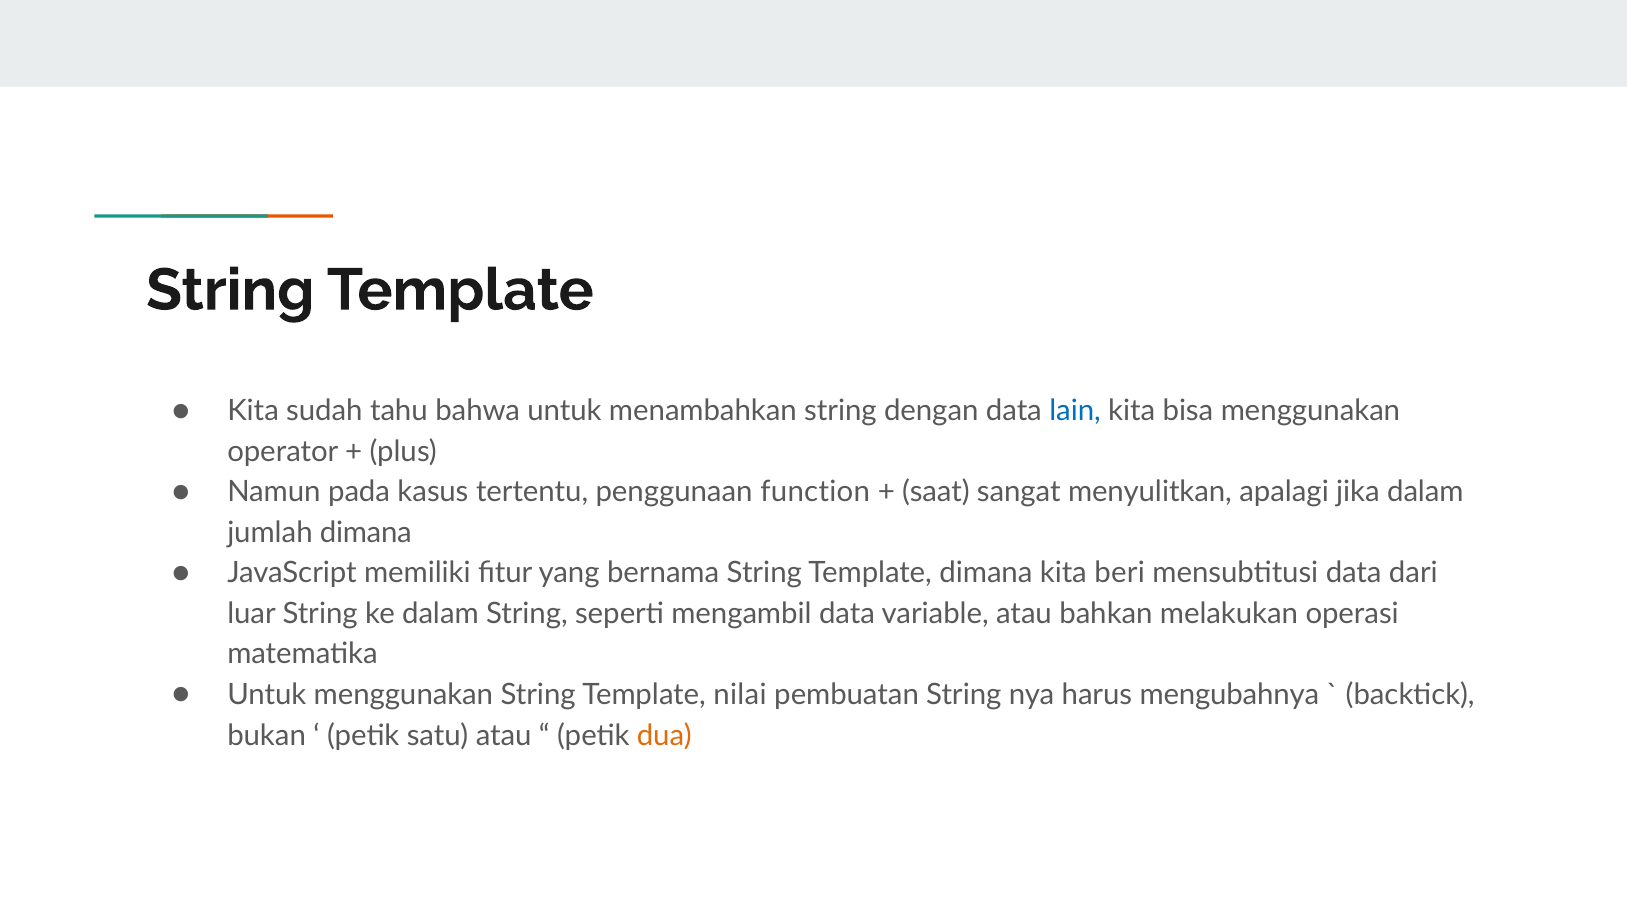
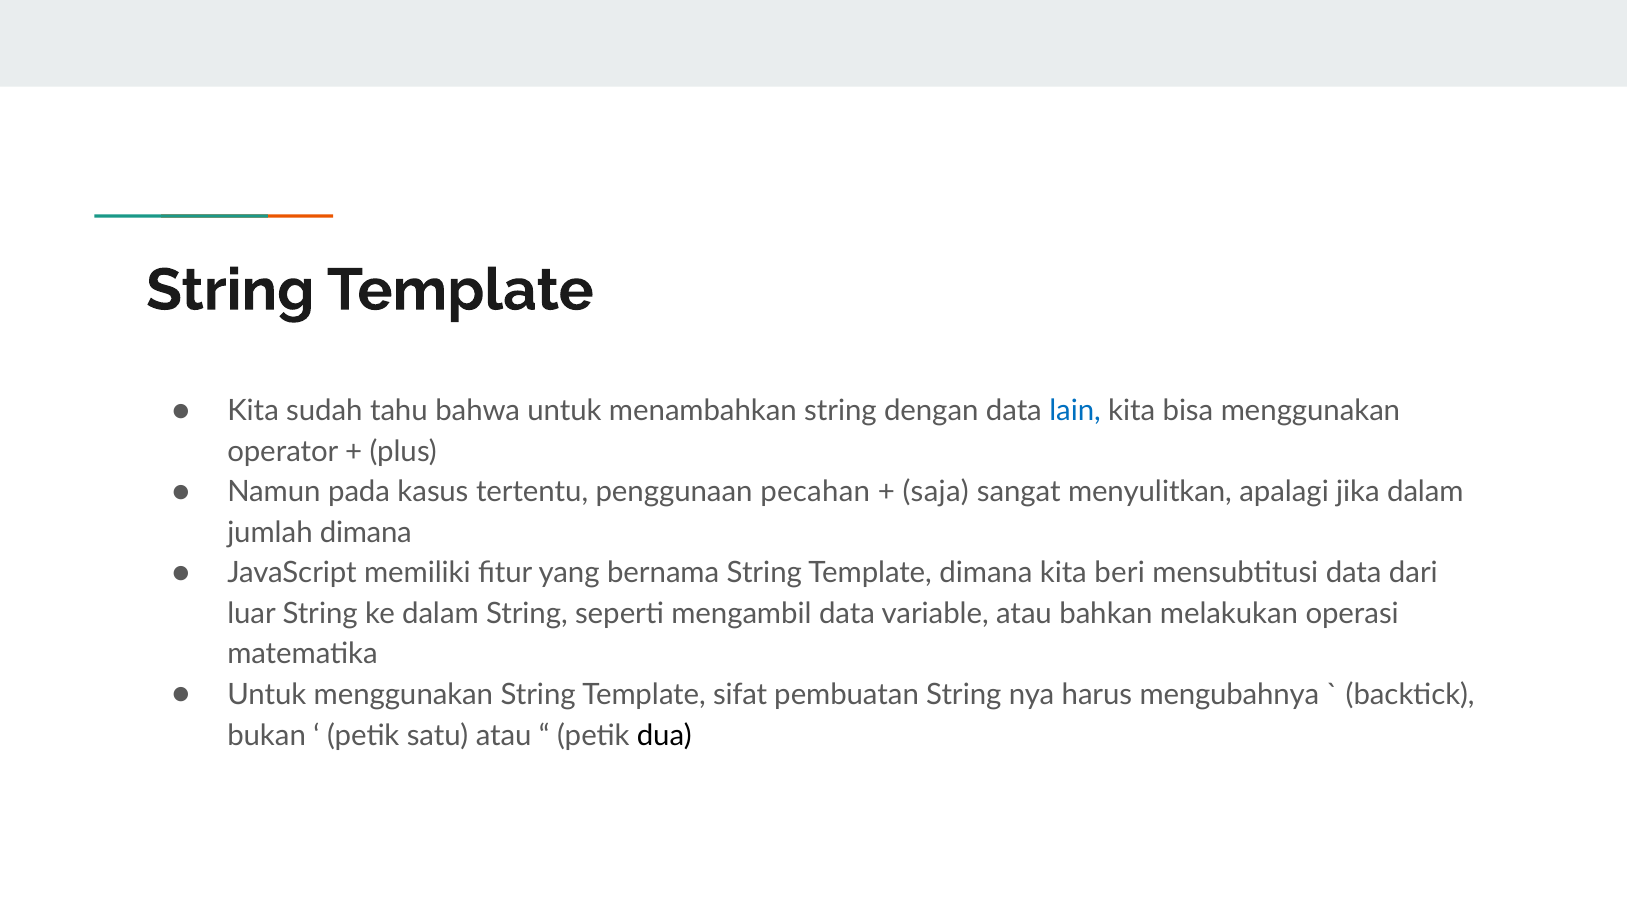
function: function -> pecahan
saat: saat -> saja
nilai: nilai -> sifat
dua colour: orange -> black
